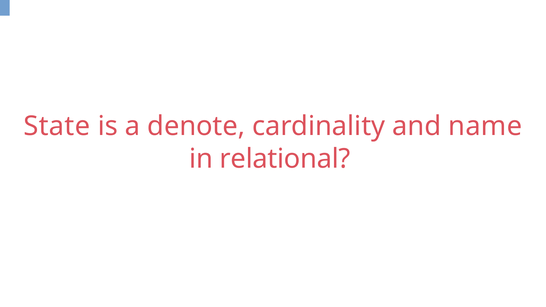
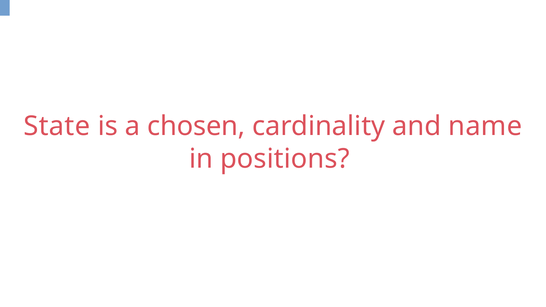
denote: denote -> chosen
relational: relational -> positions
